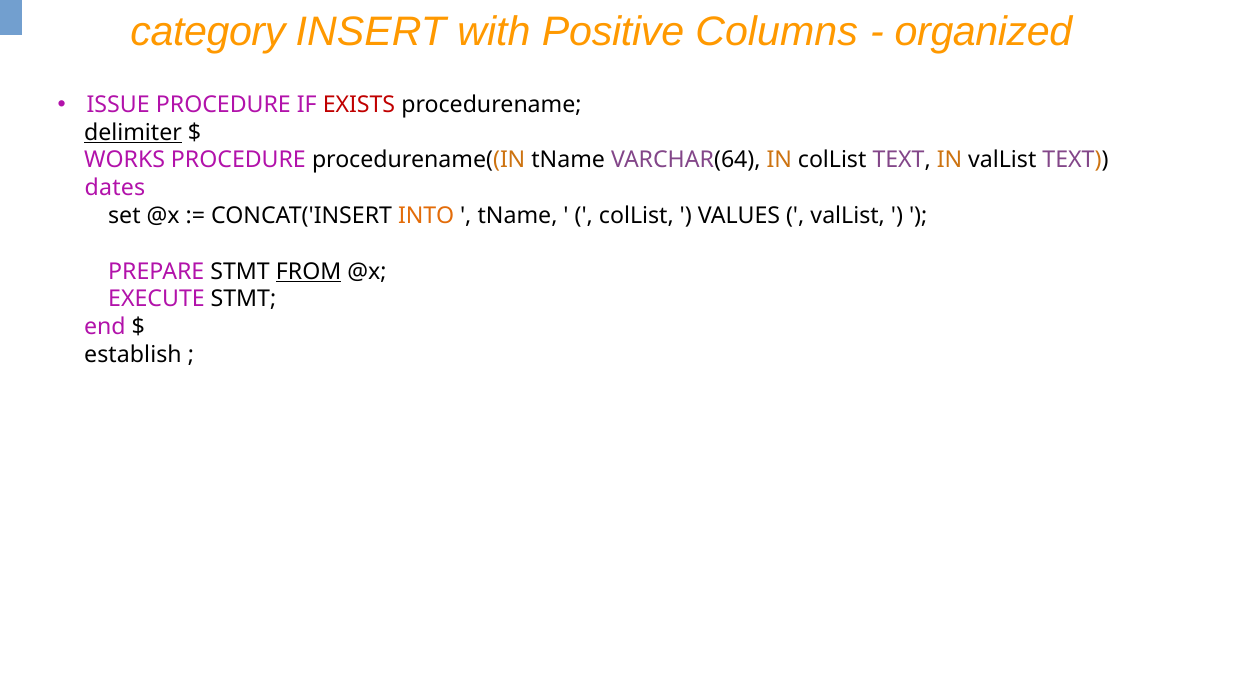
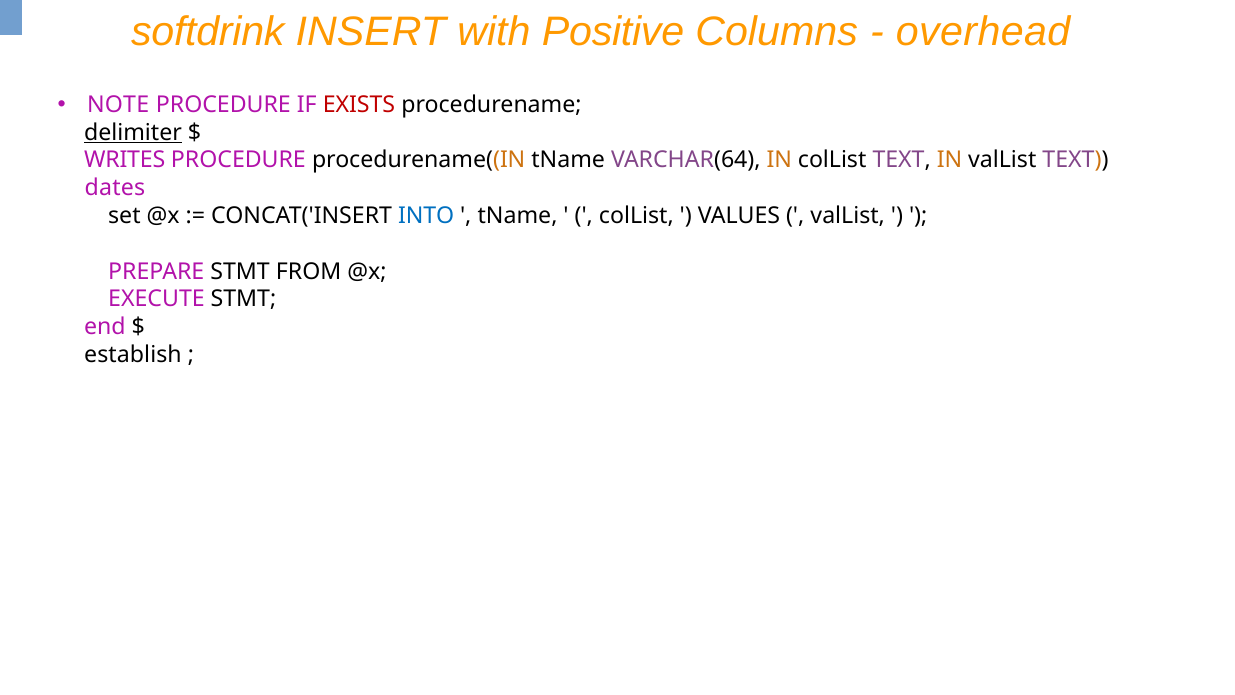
category: category -> softdrink
organized: organized -> overhead
ISSUE: ISSUE -> NOTE
WORKS: WORKS -> WRITES
INTO colour: orange -> blue
FROM underline: present -> none
